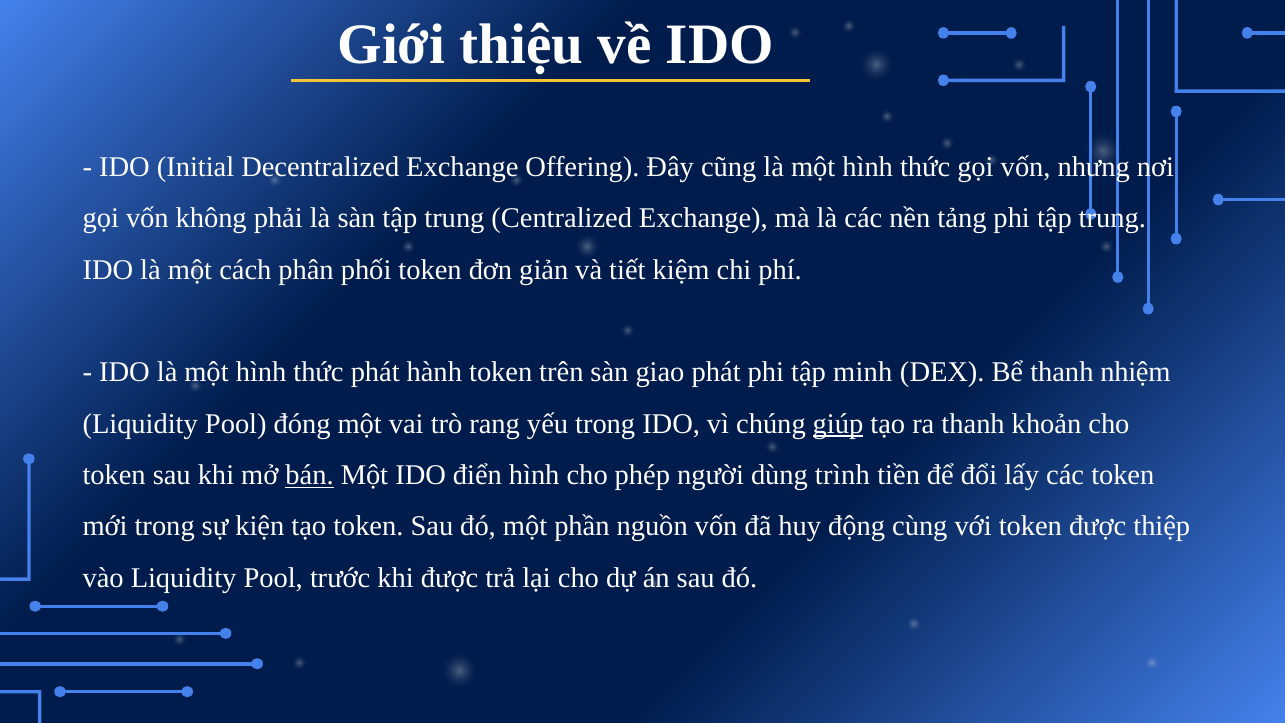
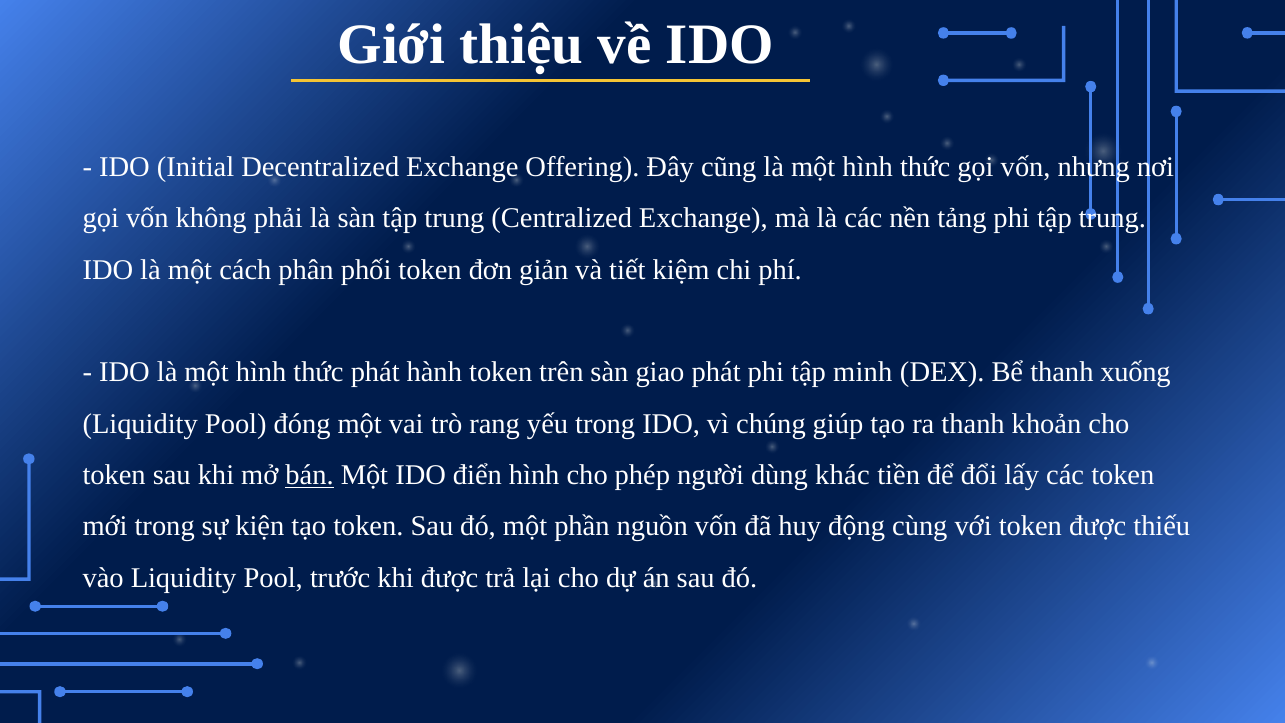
nhiệm: nhiệm -> xuống
giúp underline: present -> none
trình: trình -> khác
thiệp: thiệp -> thiếu
